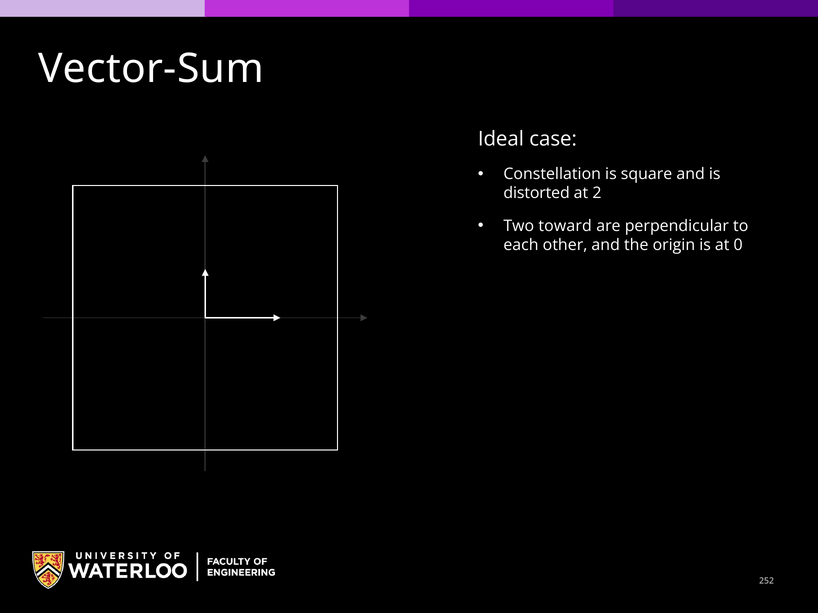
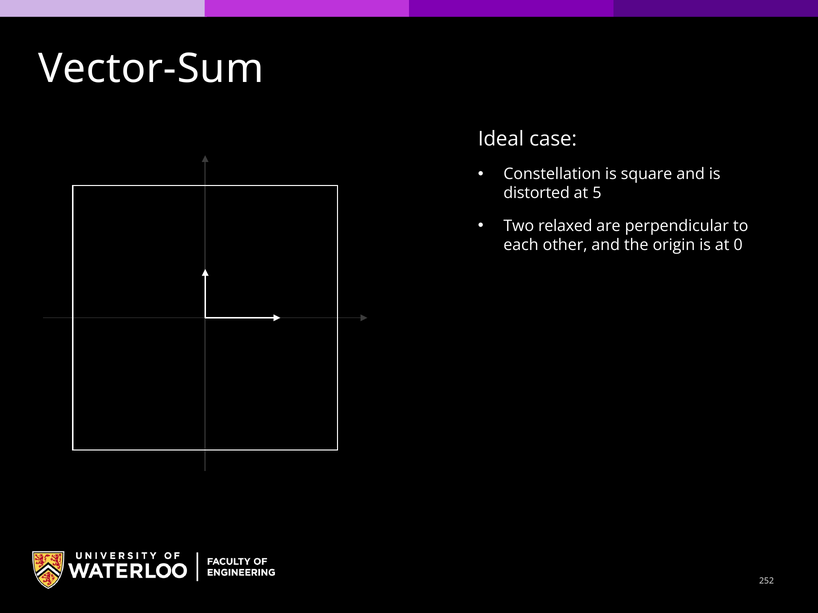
2: 2 -> 5
toward: toward -> relaxed
